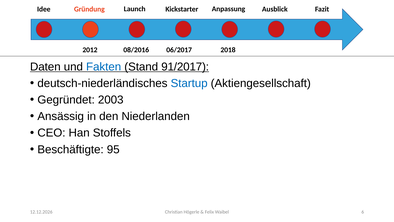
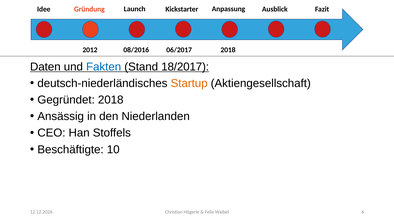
91/2017: 91/2017 -> 18/2017
Startup colour: blue -> orange
Gegründet 2003: 2003 -> 2018
95: 95 -> 10
